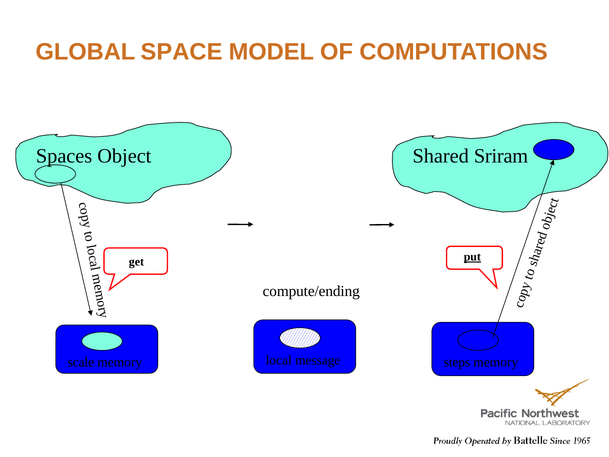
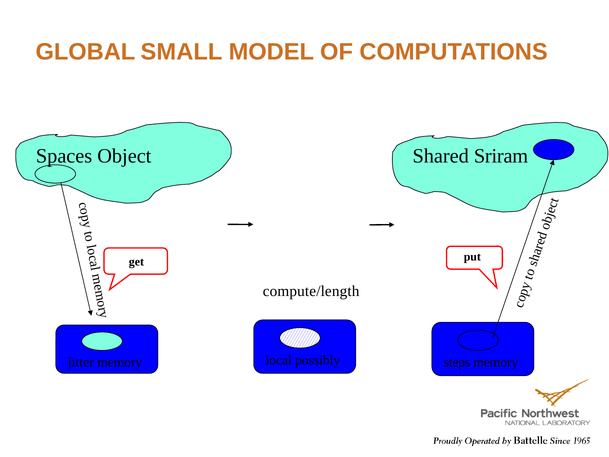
SPACE: SPACE -> SMALL
put underline: present -> none
compute/ending: compute/ending -> compute/length
message: message -> possibly
scale: scale -> jitter
